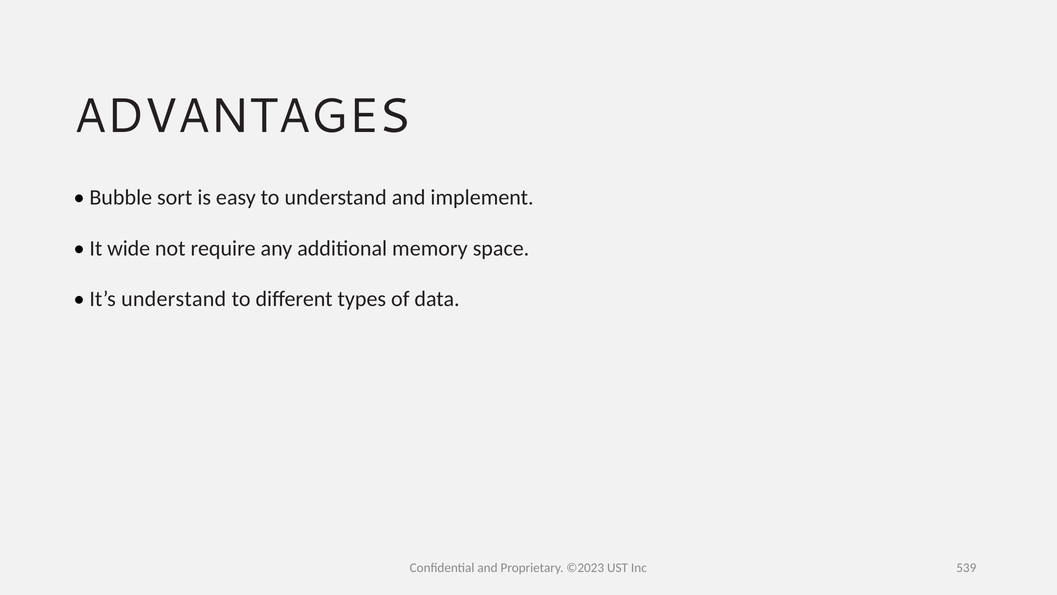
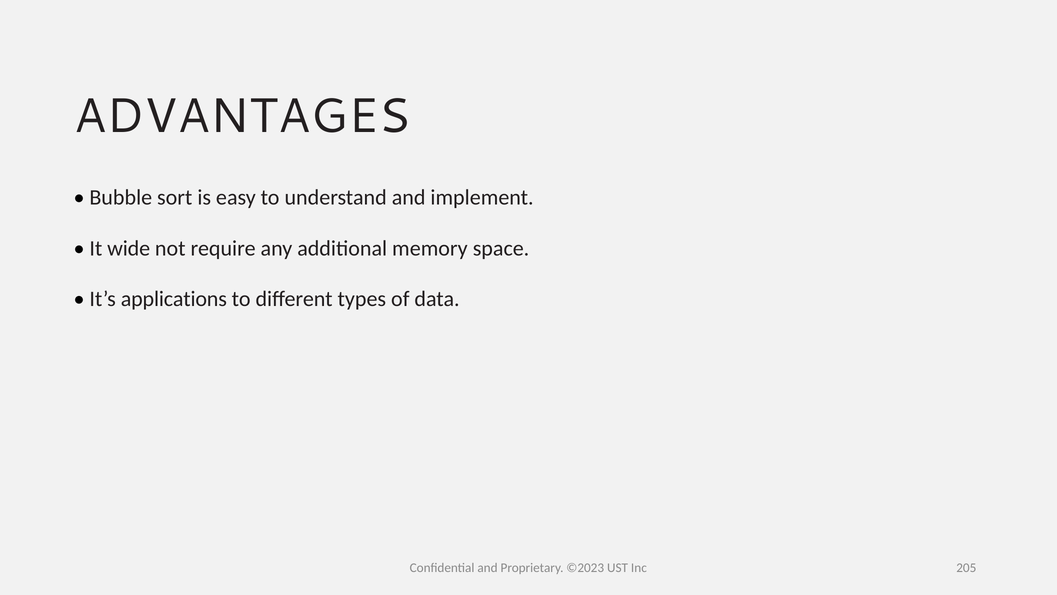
It’s understand: understand -> applications
539: 539 -> 205
